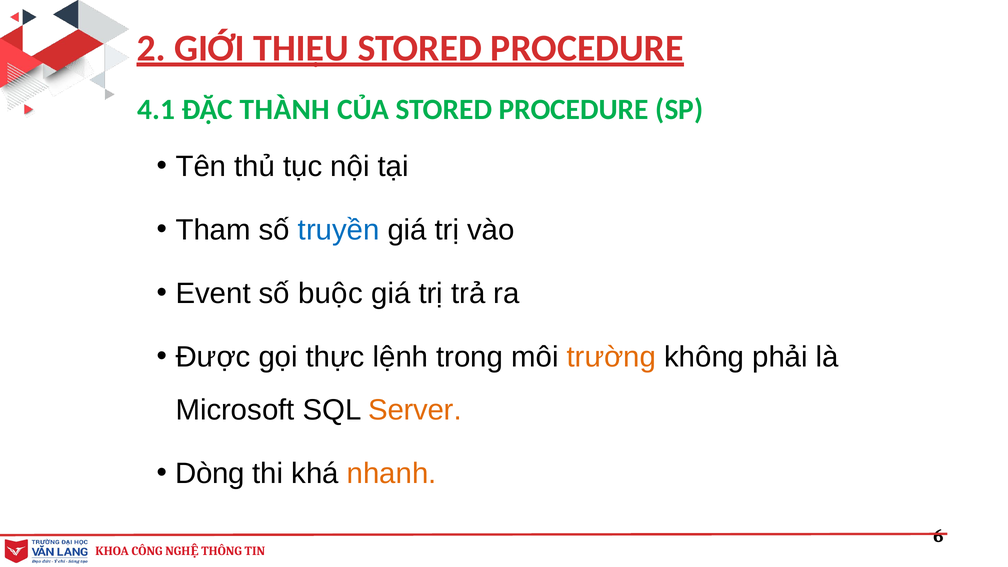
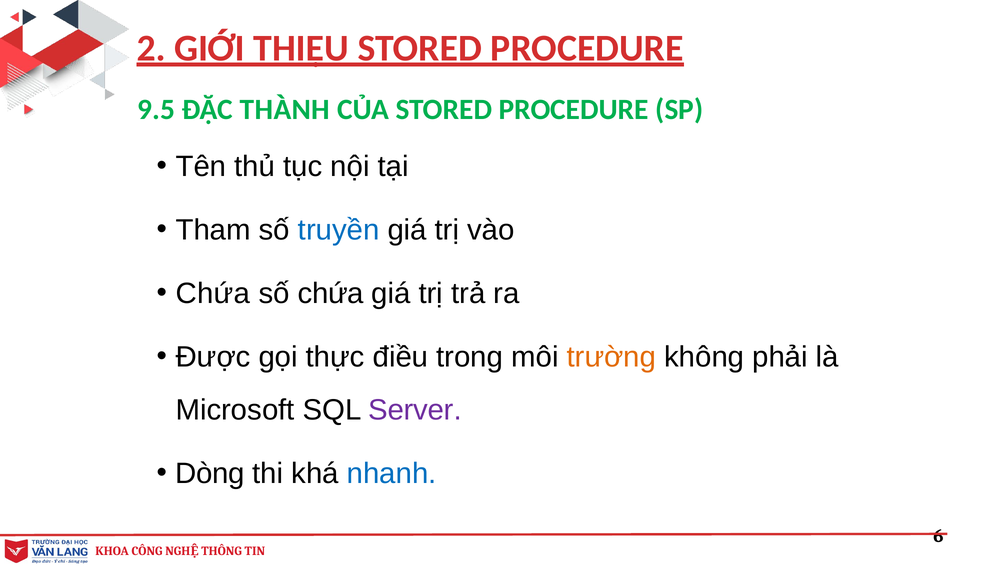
4.1: 4.1 -> 9.5
Event at (213, 294): Event -> Chứa
số buộc: buộc -> chứa
lệnh: lệnh -> điều
Server colour: orange -> purple
nhanh colour: orange -> blue
